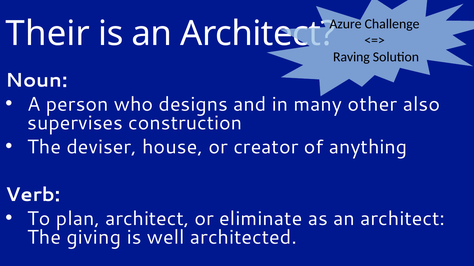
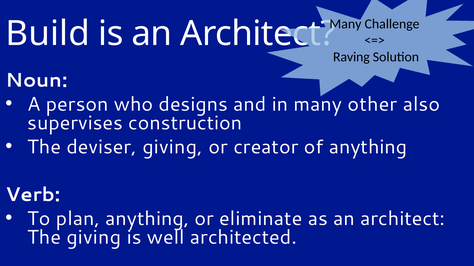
Azure at (345, 24): Azure -> Many
Their: Their -> Build
deviser house: house -> giving
plan architect: architect -> anything
